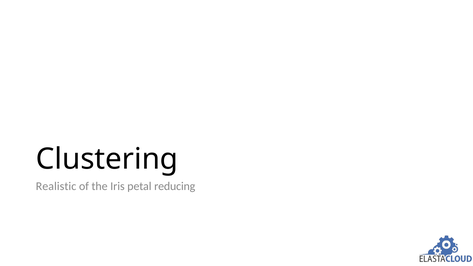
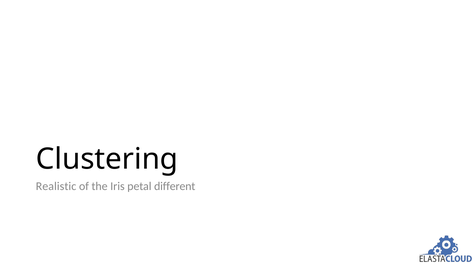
reducing: reducing -> different
